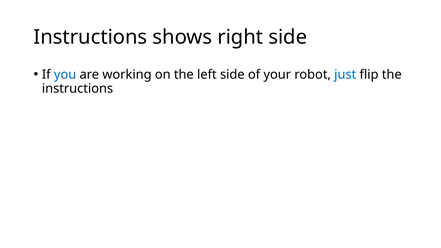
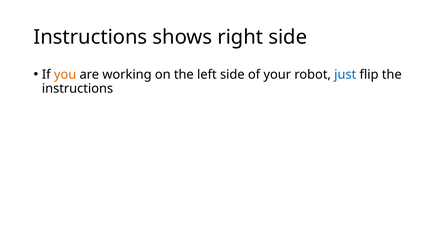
you colour: blue -> orange
